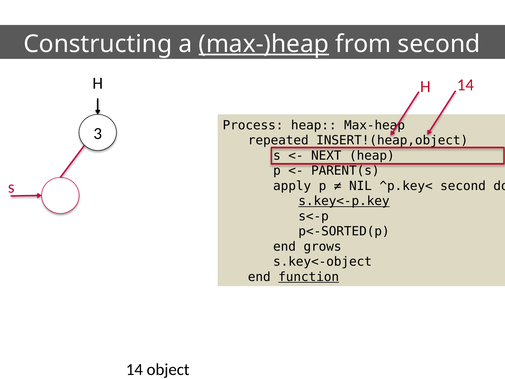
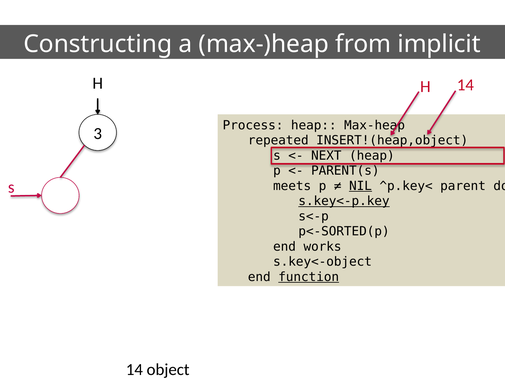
max-)heap underline: present -> none
from second: second -> implicit
apply: apply -> meets
NIL underline: none -> present
^p.key< second: second -> parent
grows: grows -> works
